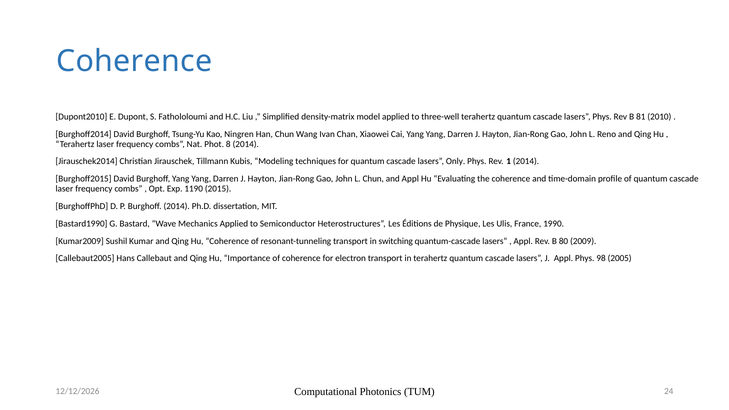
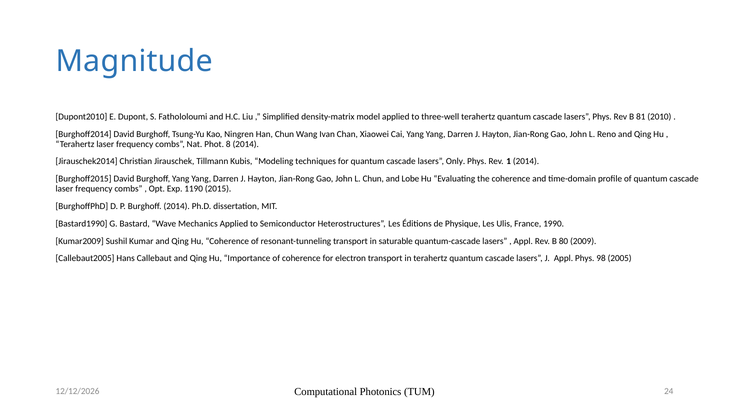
Coherence at (134, 61): Coherence -> Magnitude
and Appl: Appl -> Lobe
switching: switching -> saturable
